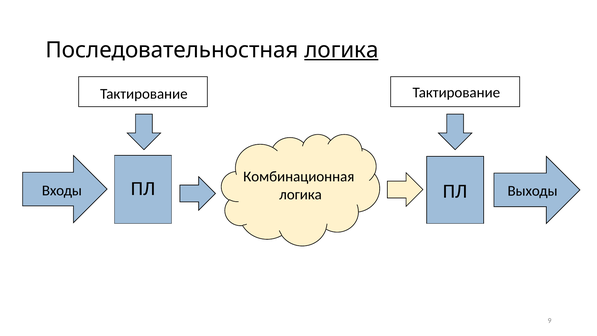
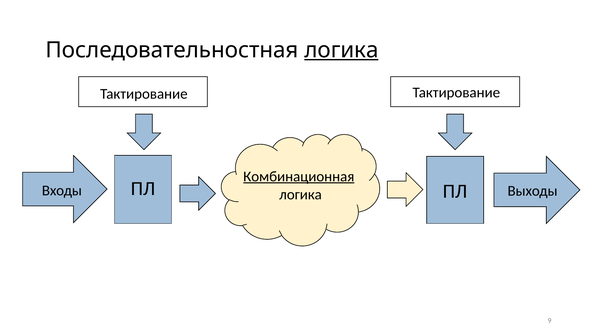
Комбинационная underline: none -> present
